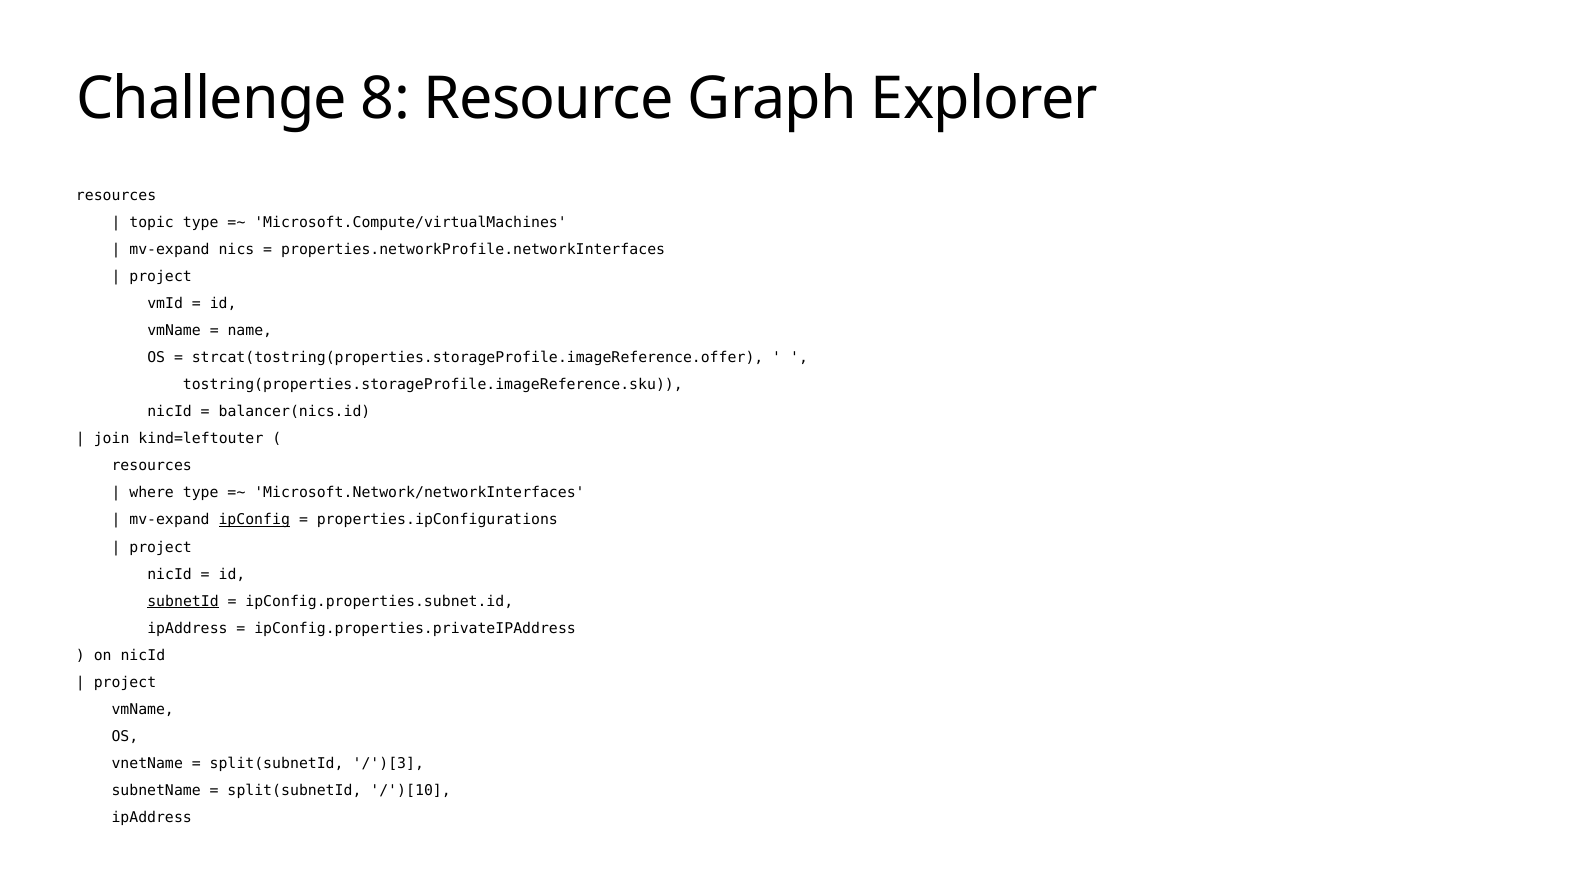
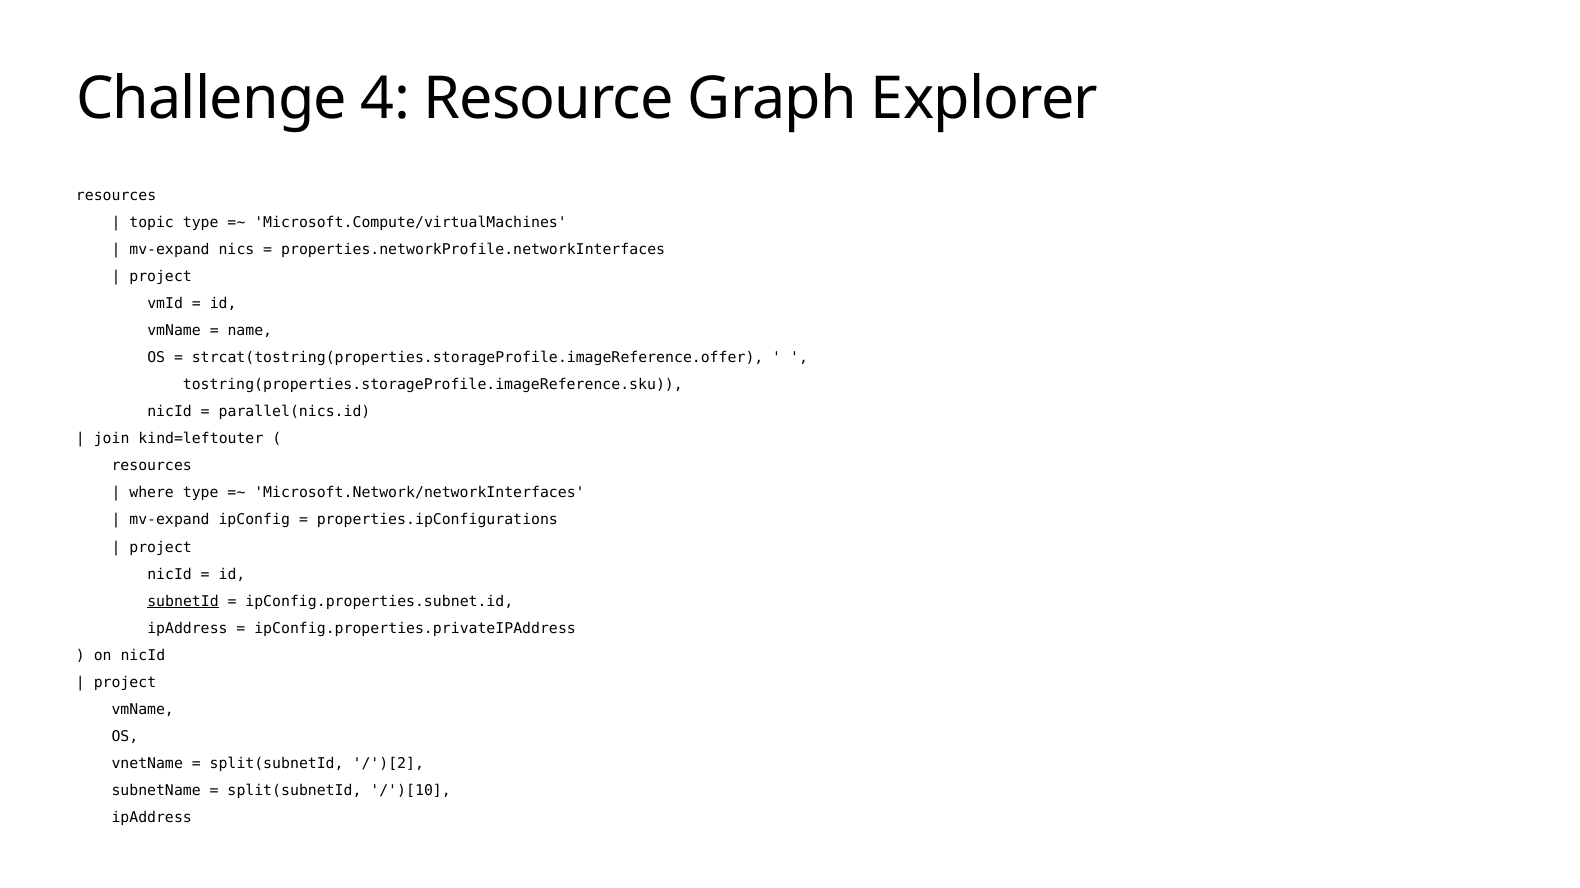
8: 8 -> 4
balancer(nics.id: balancer(nics.id -> parallel(nics.id
ipConfig underline: present -> none
/')[3: /')[3 -> /')[2
